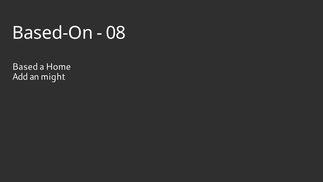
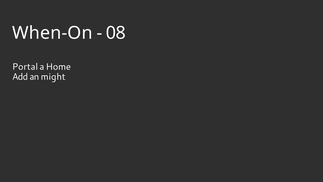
Based-On: Based-On -> When-On
Based: Based -> Portal
